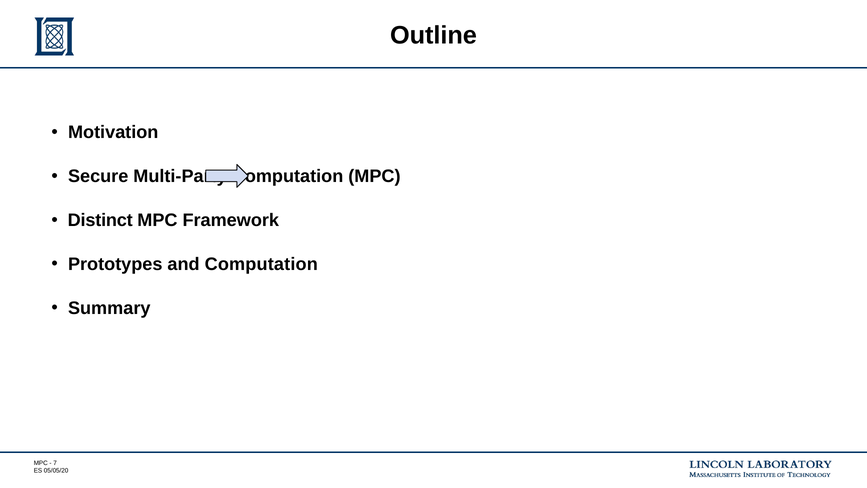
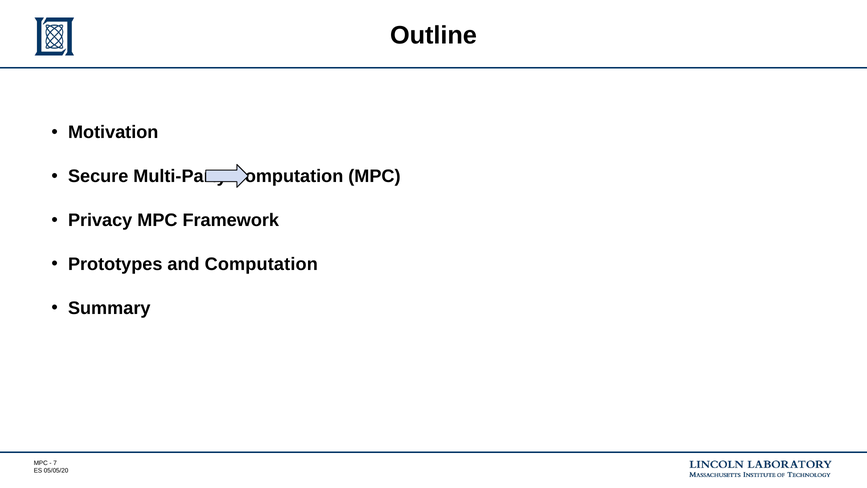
Distinct: Distinct -> Privacy
